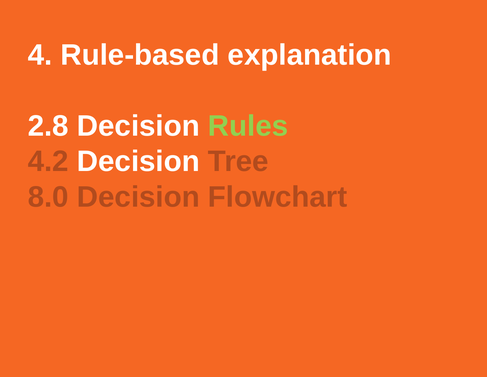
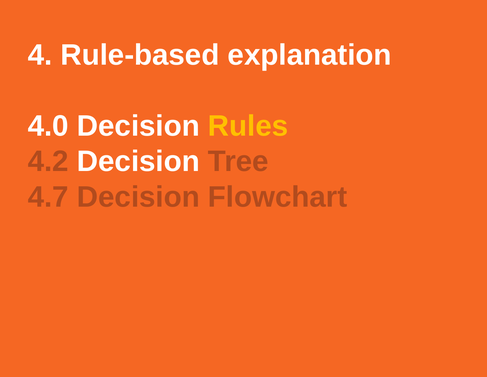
2.8: 2.8 -> 4.0
Rules colour: light green -> yellow
8.0: 8.0 -> 4.7
